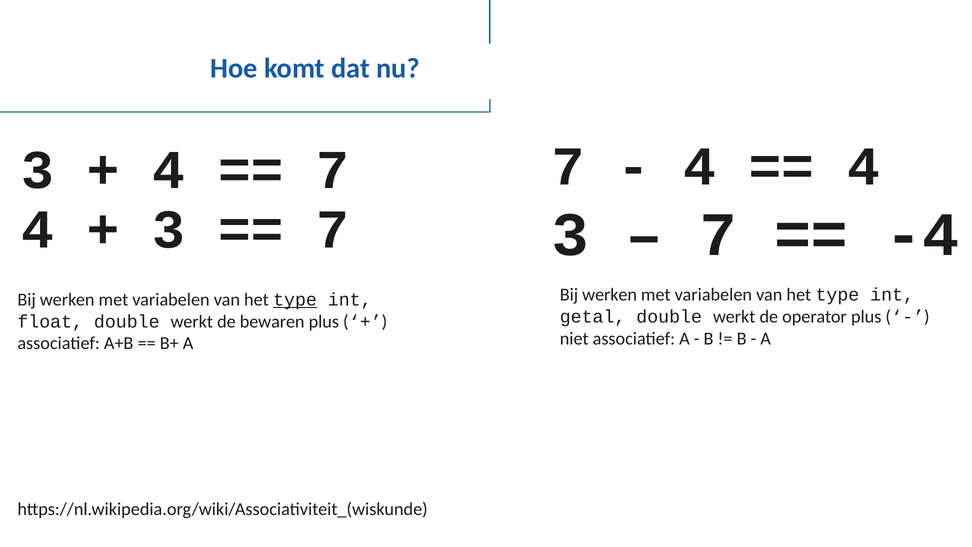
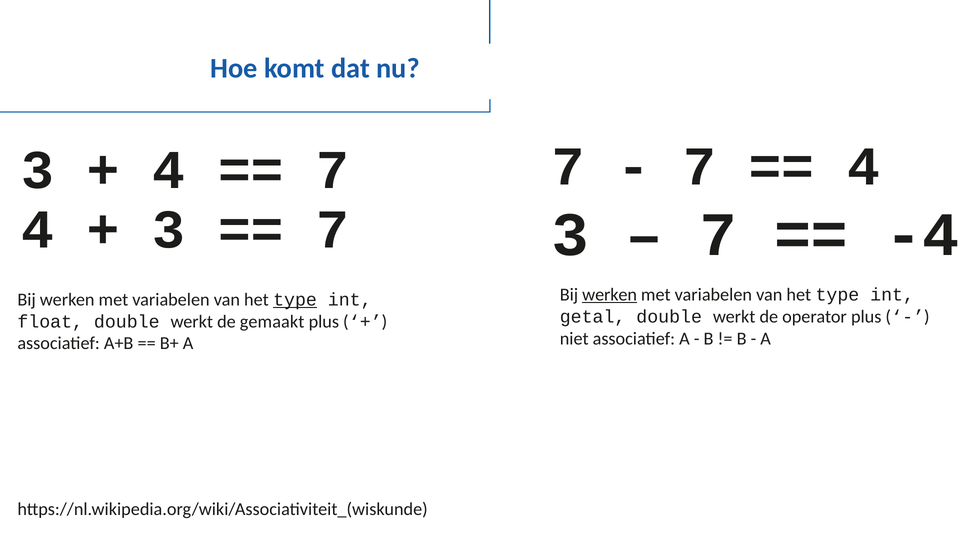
4 at (699, 166): 4 -> 7
werken at (610, 295) underline: none -> present
bewaren: bewaren -> gemaakt
